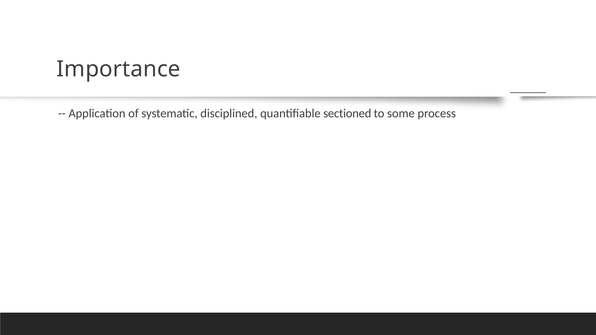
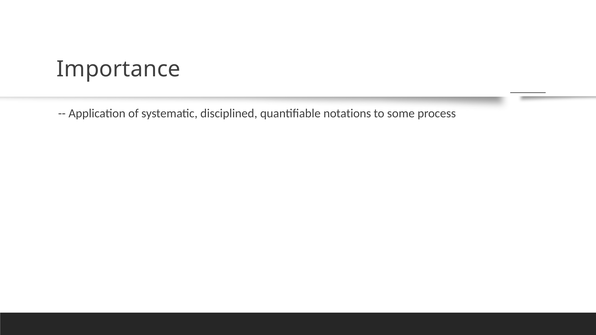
sectioned: sectioned -> notations
